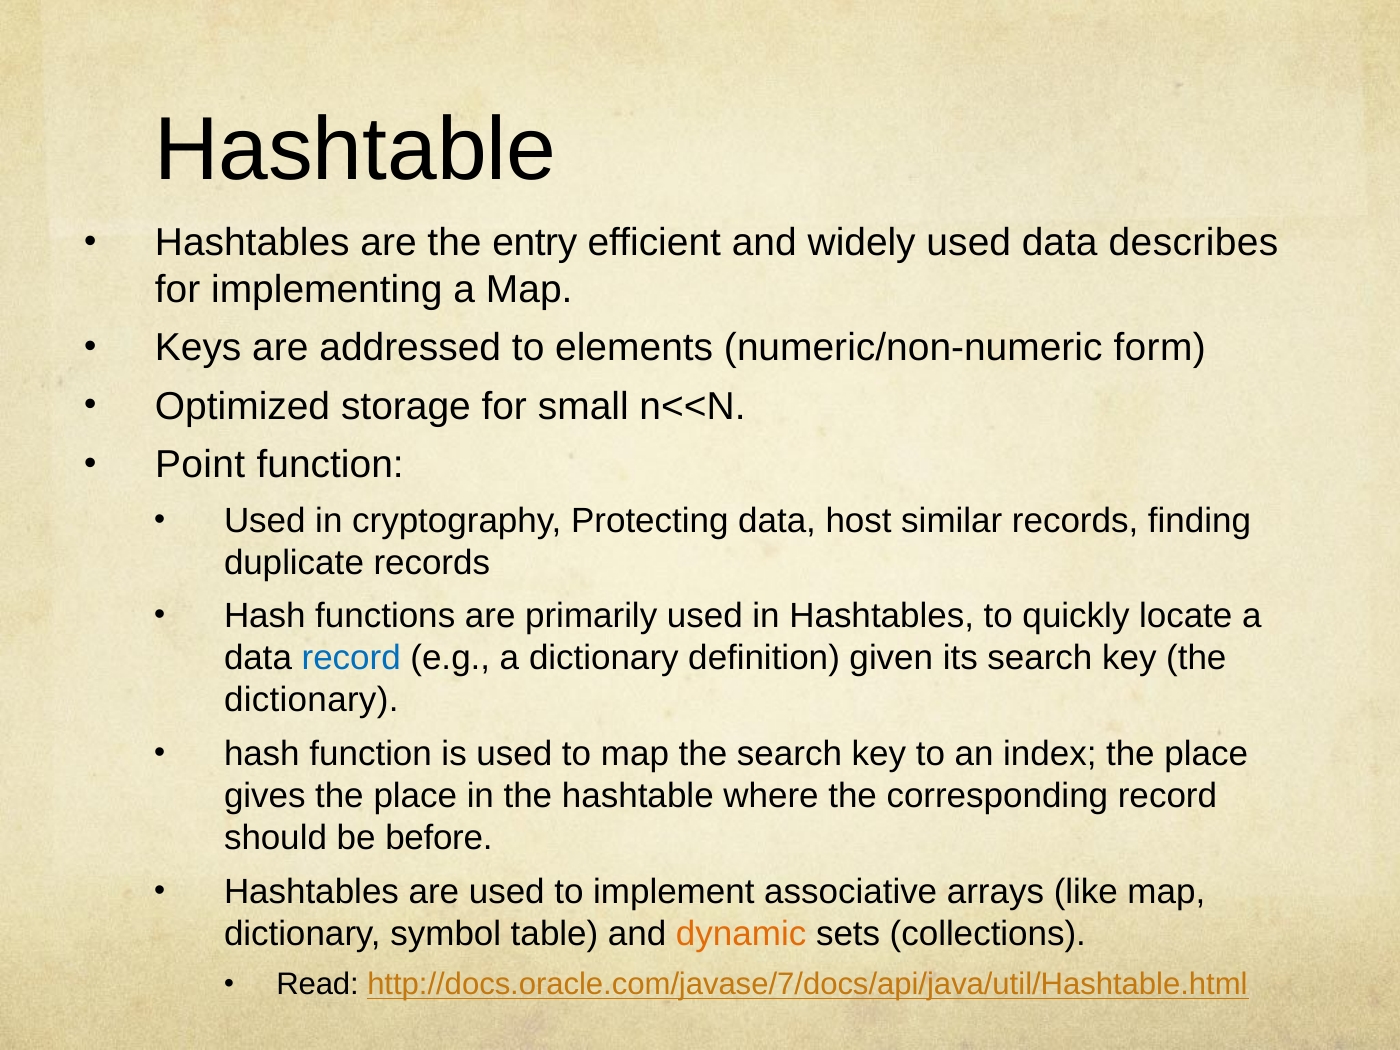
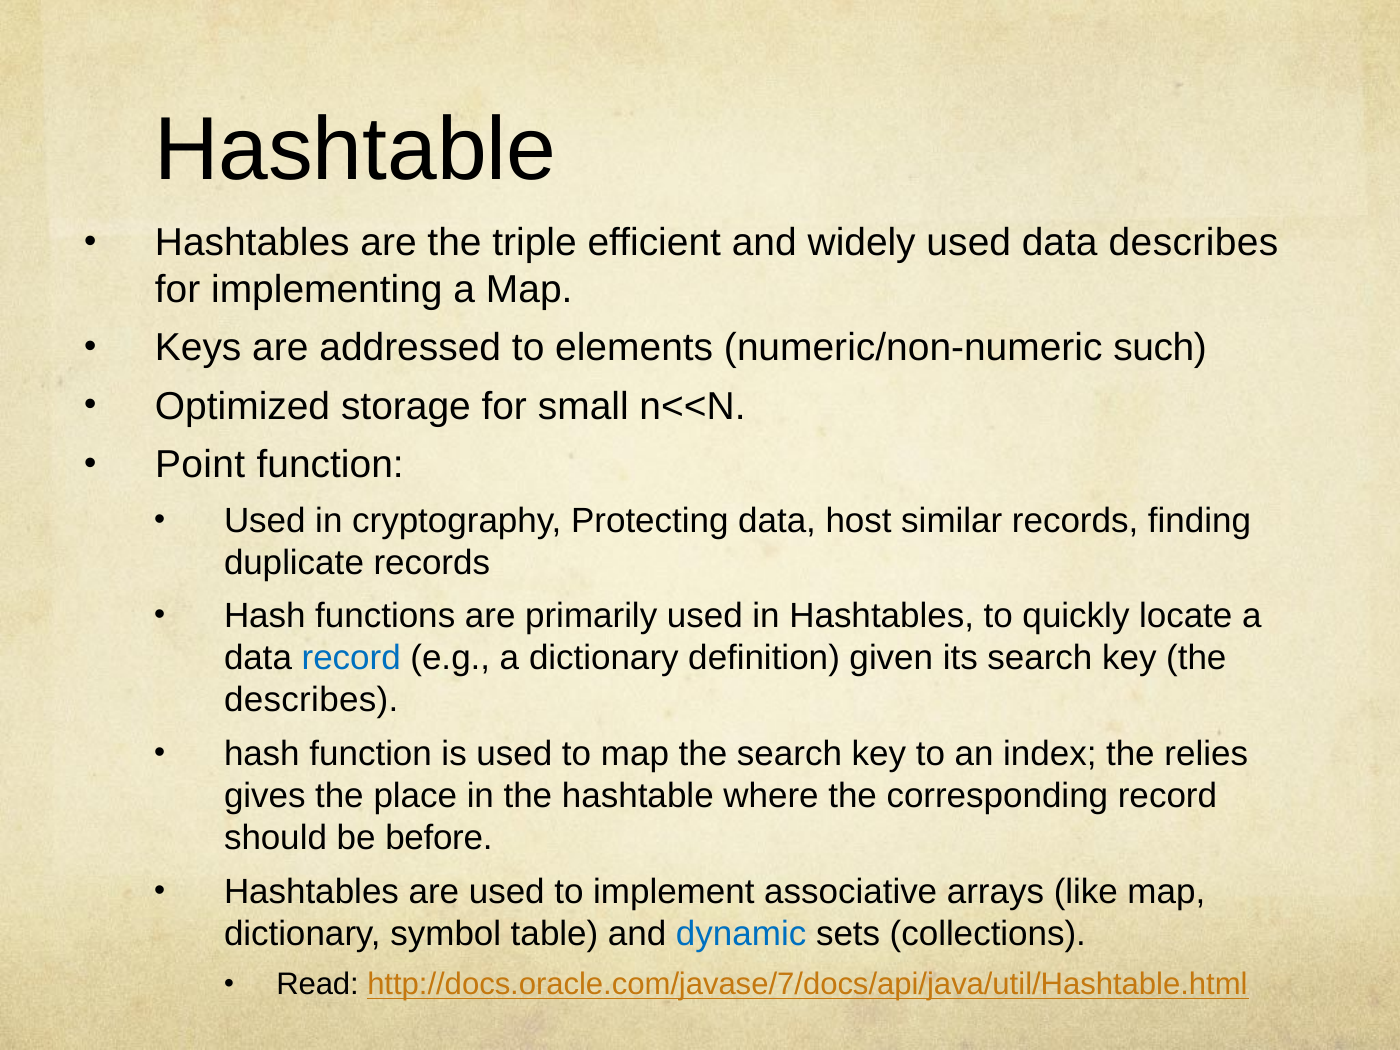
entry: entry -> triple
form: form -> such
dictionary at (311, 700): dictionary -> describes
index the place: place -> relies
dynamic colour: orange -> blue
